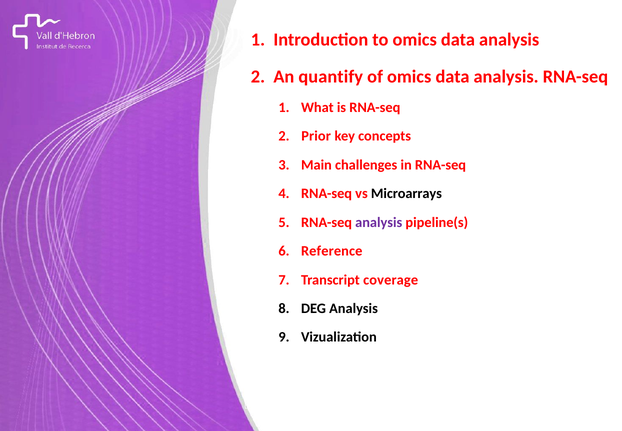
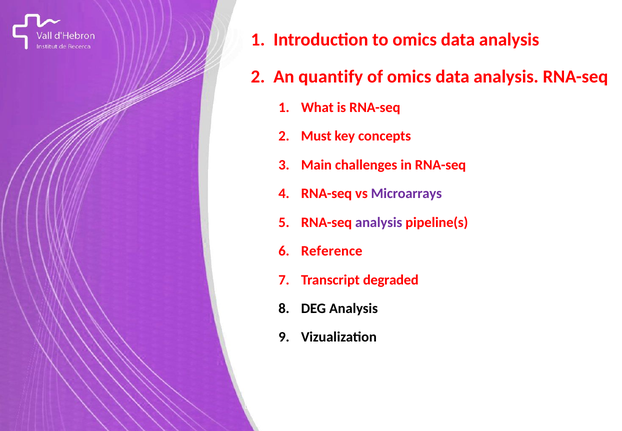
Prior: Prior -> Must
Microarrays colour: black -> purple
coverage: coverage -> degraded
